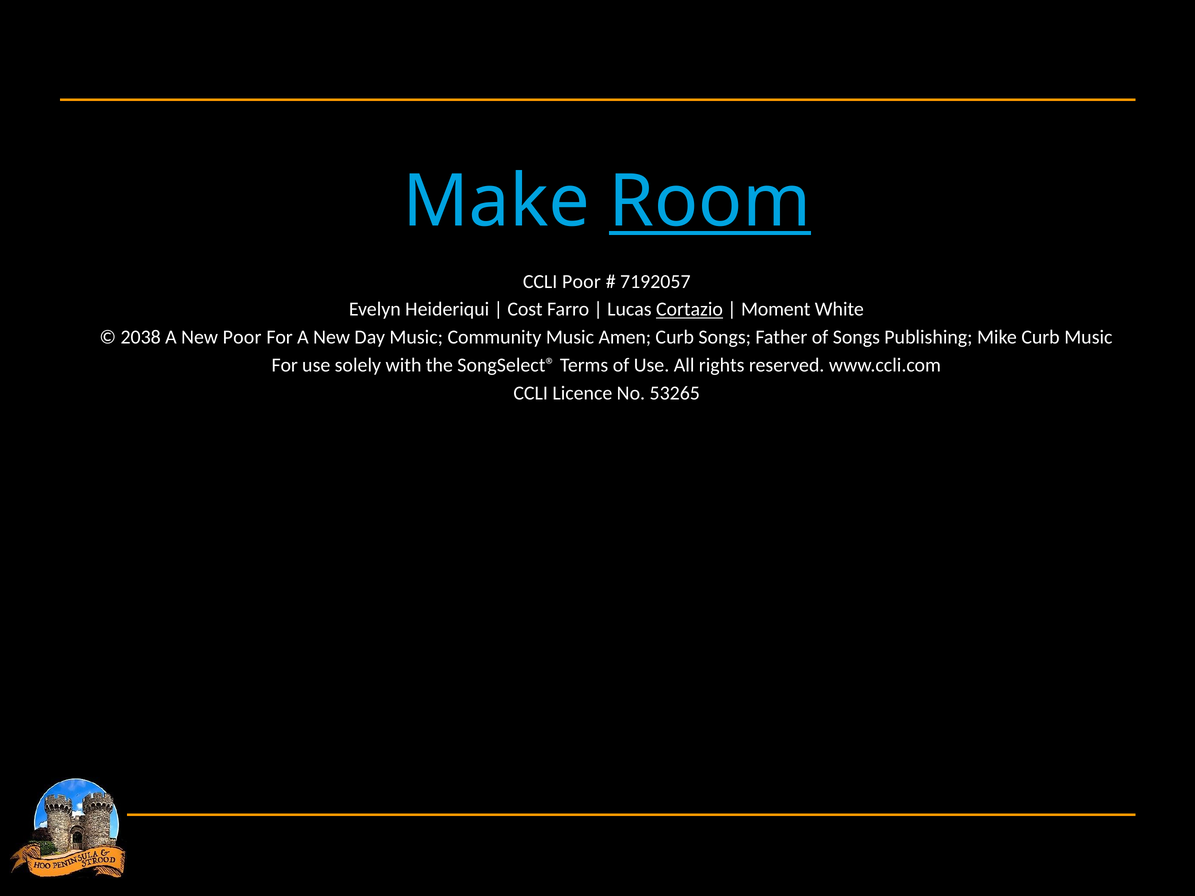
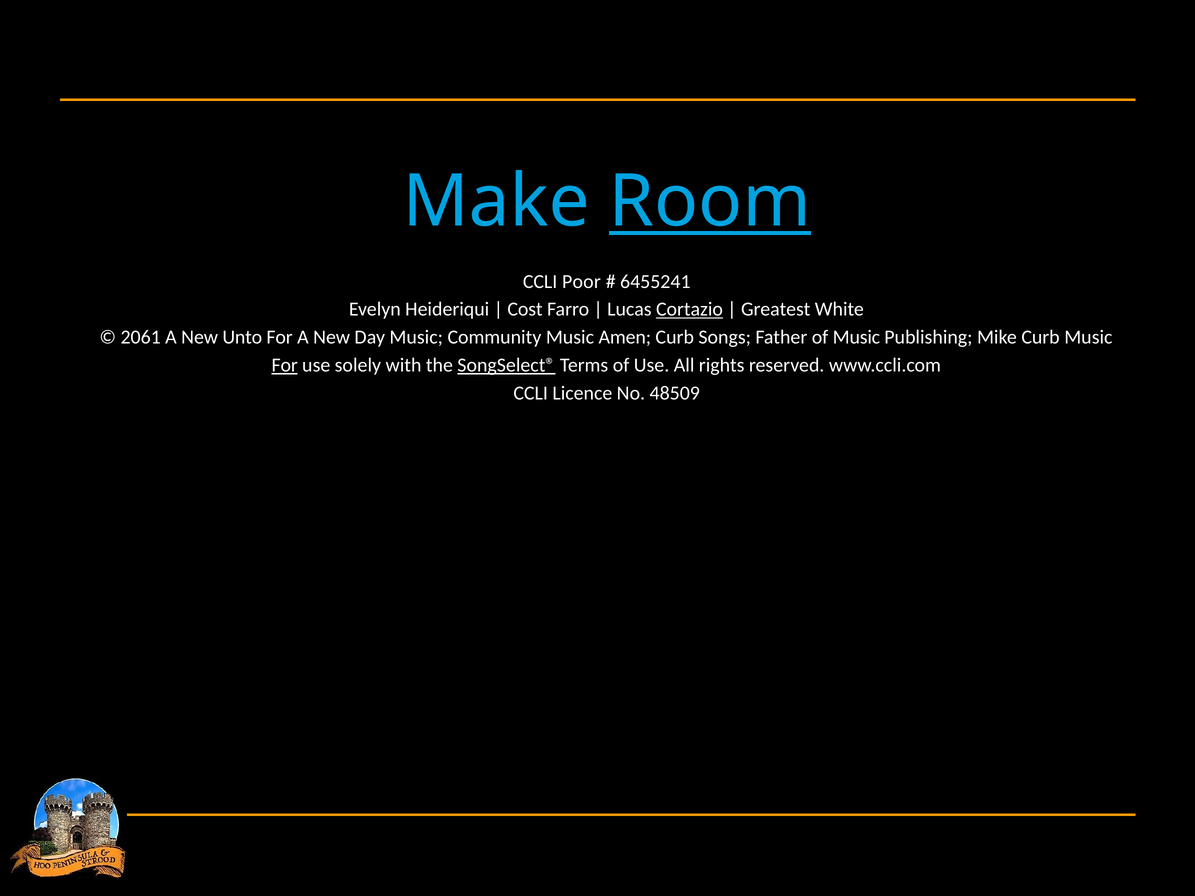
7192057: 7192057 -> 6455241
Moment: Moment -> Greatest
2038: 2038 -> 2061
New Poor: Poor -> Unto
of Songs: Songs -> Music
For at (285, 365) underline: none -> present
SongSelect® underline: none -> present
53265: 53265 -> 48509
